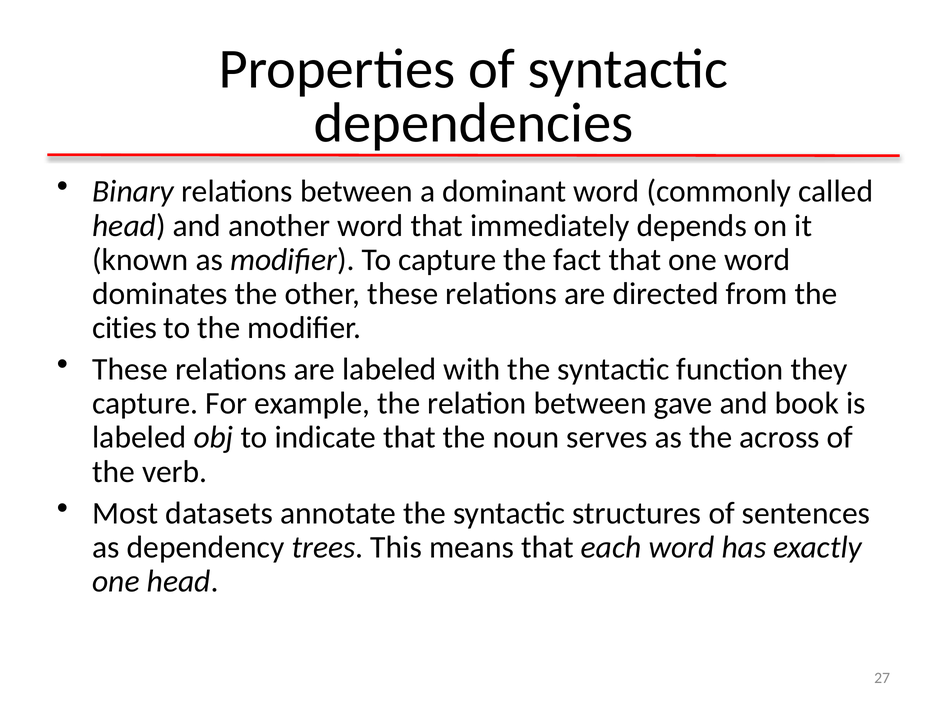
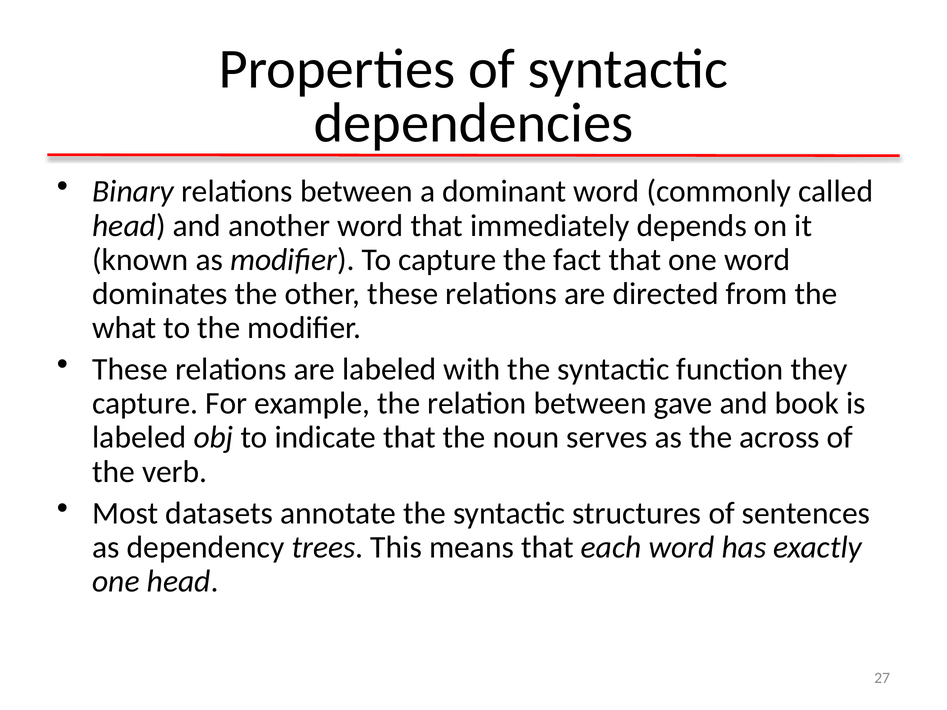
cities: cities -> what
